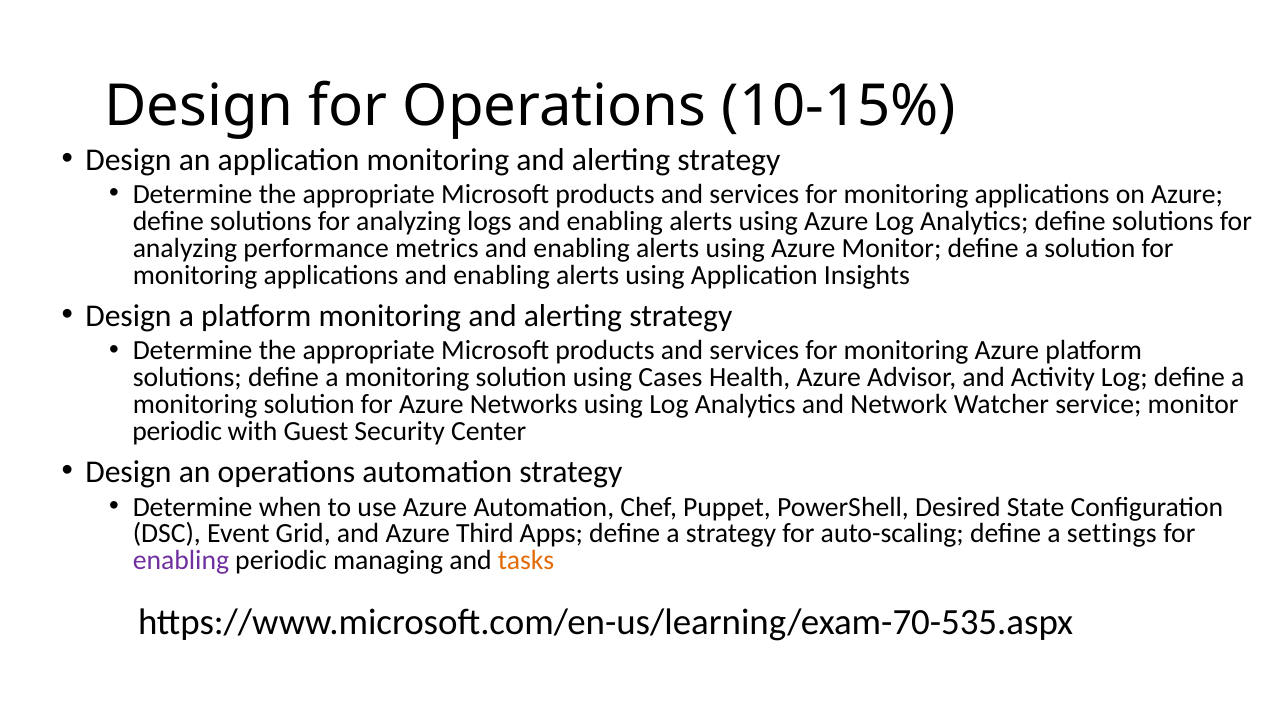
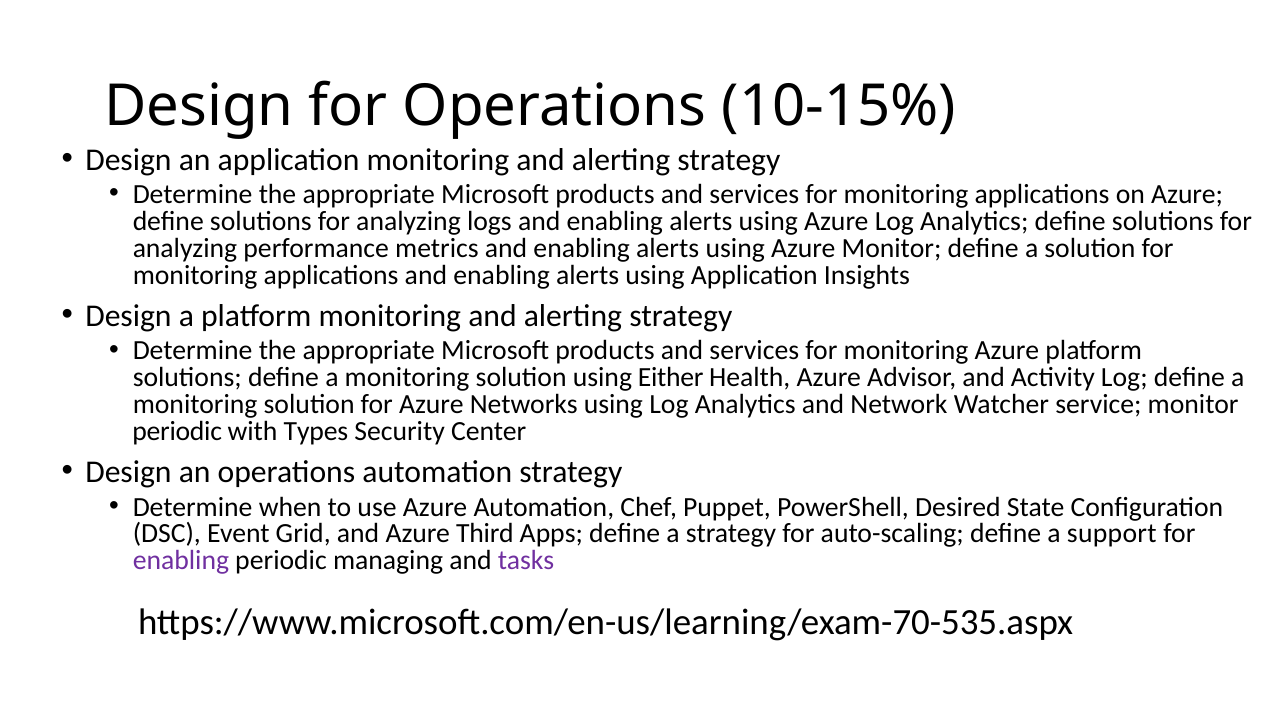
Cases: Cases -> Either
Guest: Guest -> Types
settings: settings -> support
tasks colour: orange -> purple
